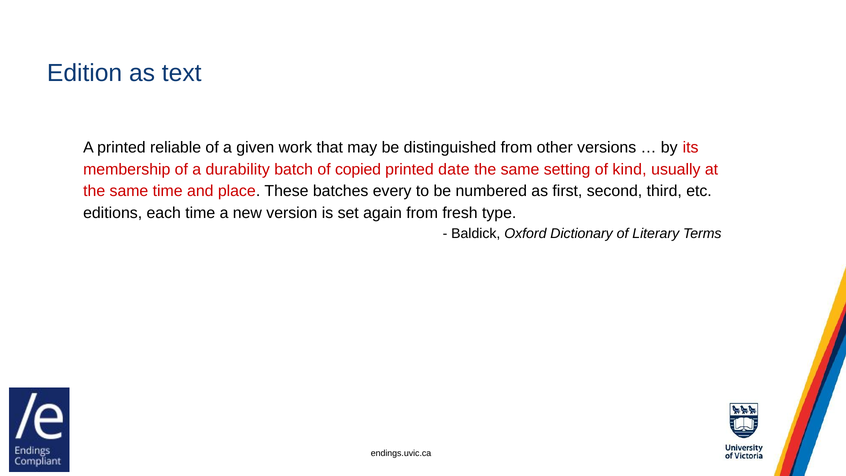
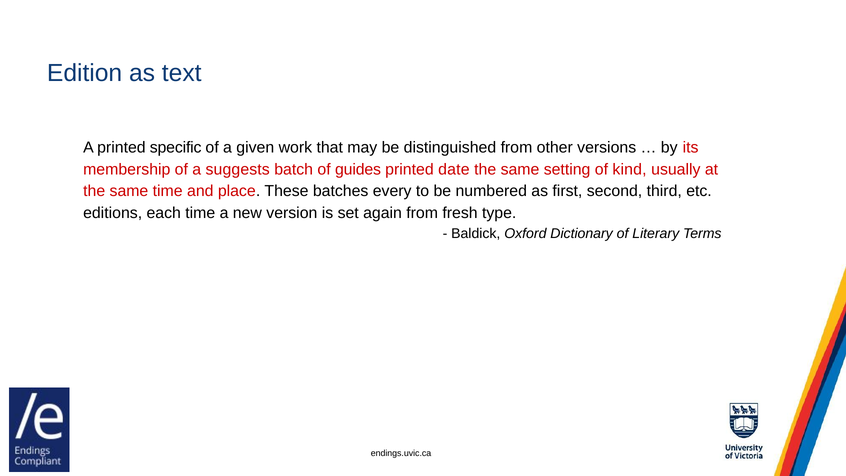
reliable: reliable -> specific
durability: durability -> suggests
copied: copied -> guides
